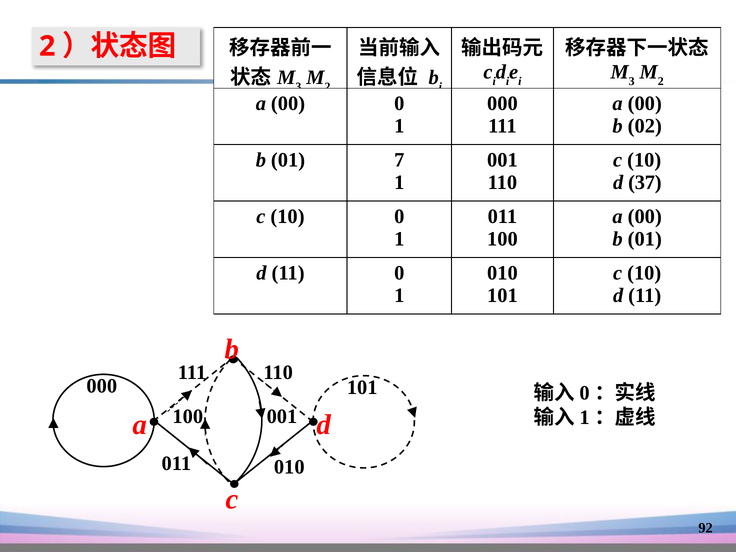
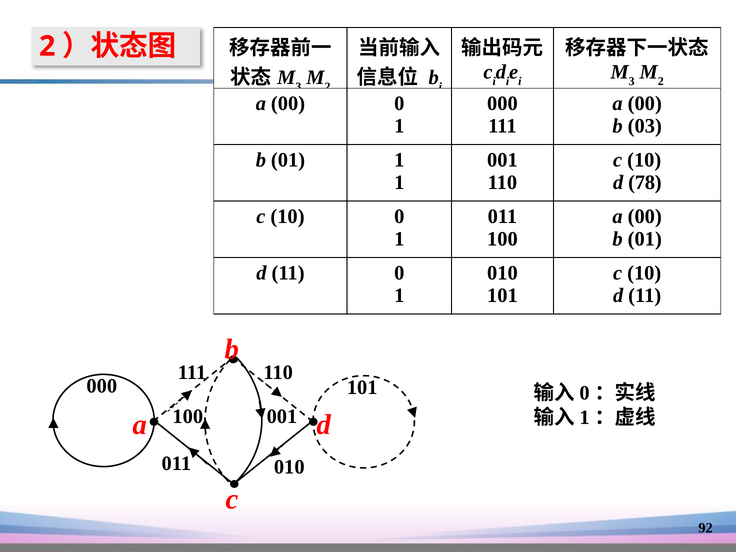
02: 02 -> 03
01 7: 7 -> 1
37: 37 -> 78
